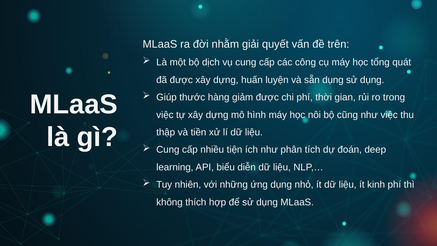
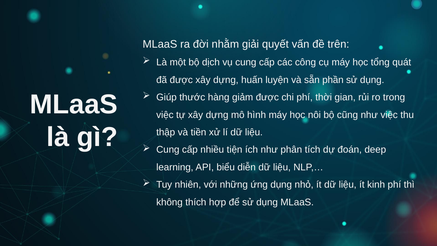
sẵn dụng: dụng -> phần
